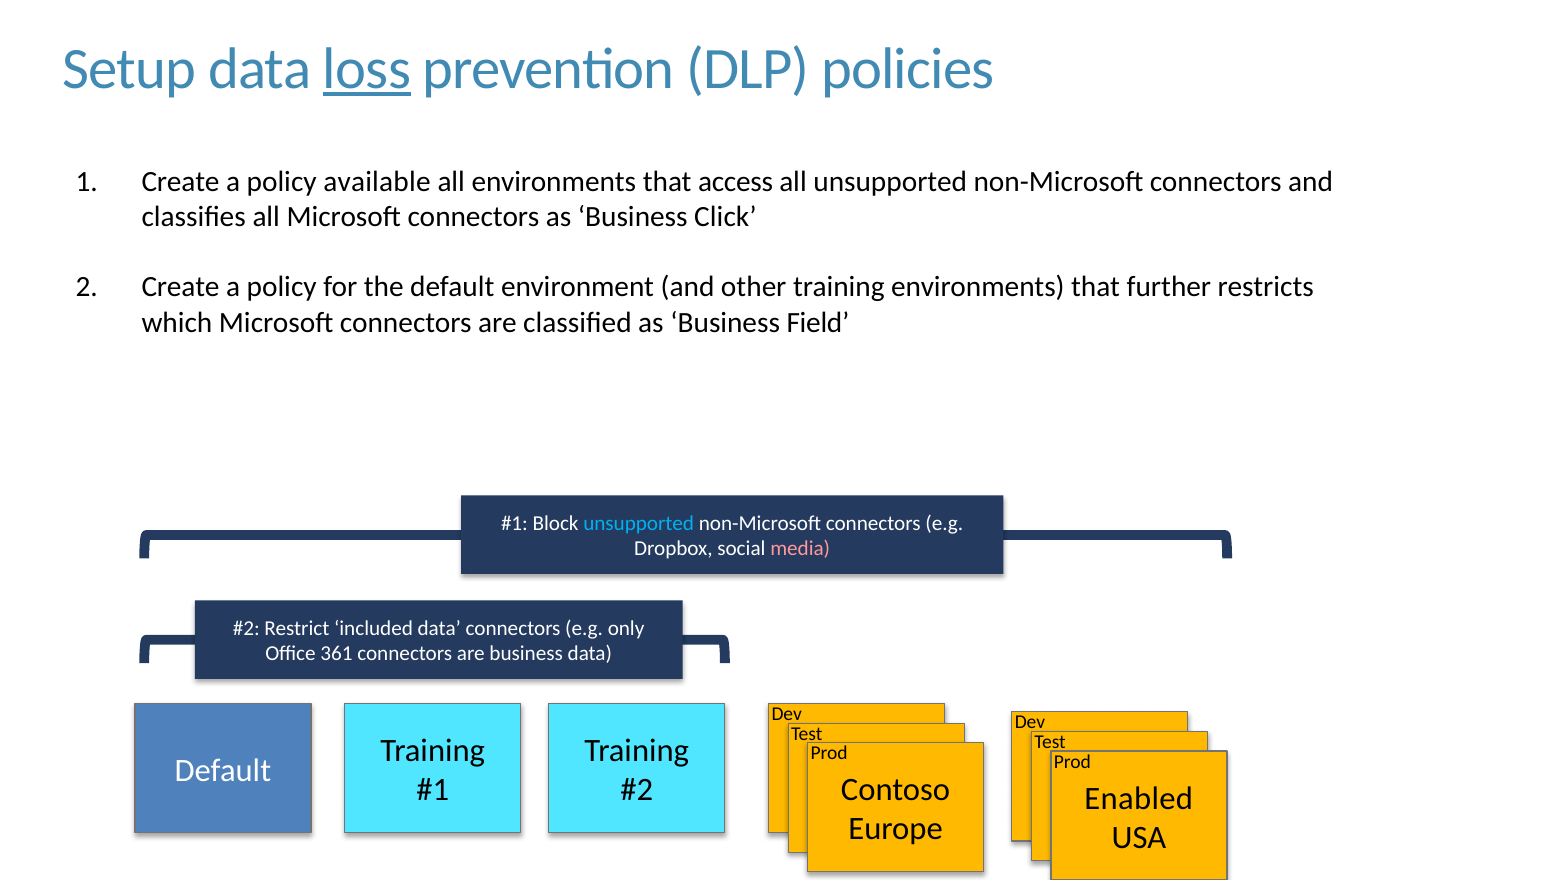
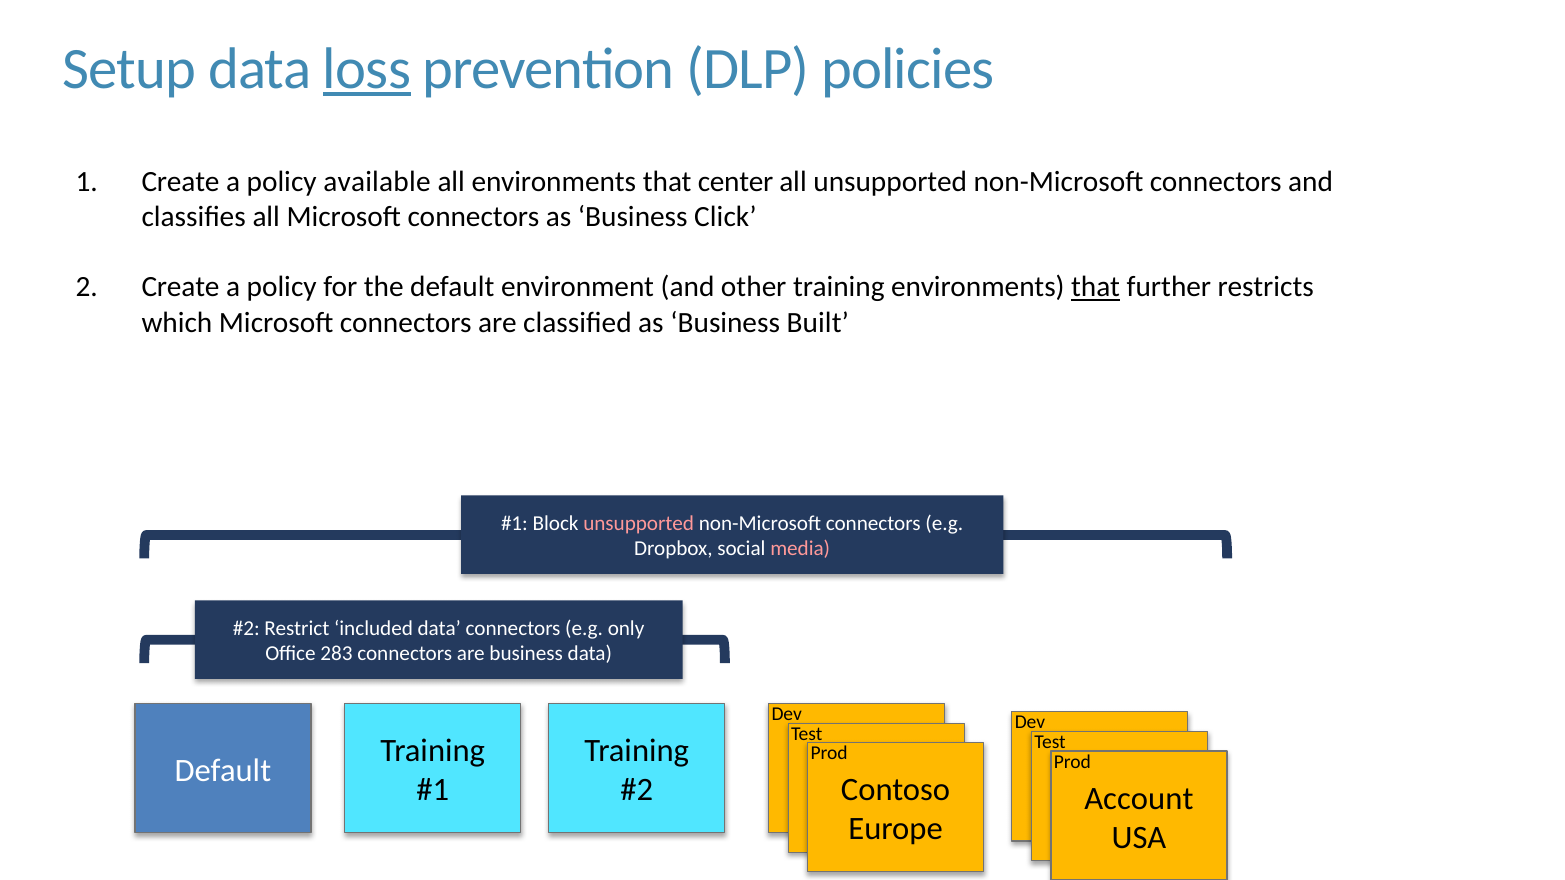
access: access -> center
that at (1096, 287) underline: none -> present
Field: Field -> Built
unsupported at (639, 524) colour: light blue -> pink
361: 361 -> 283
Enabled: Enabled -> Account
